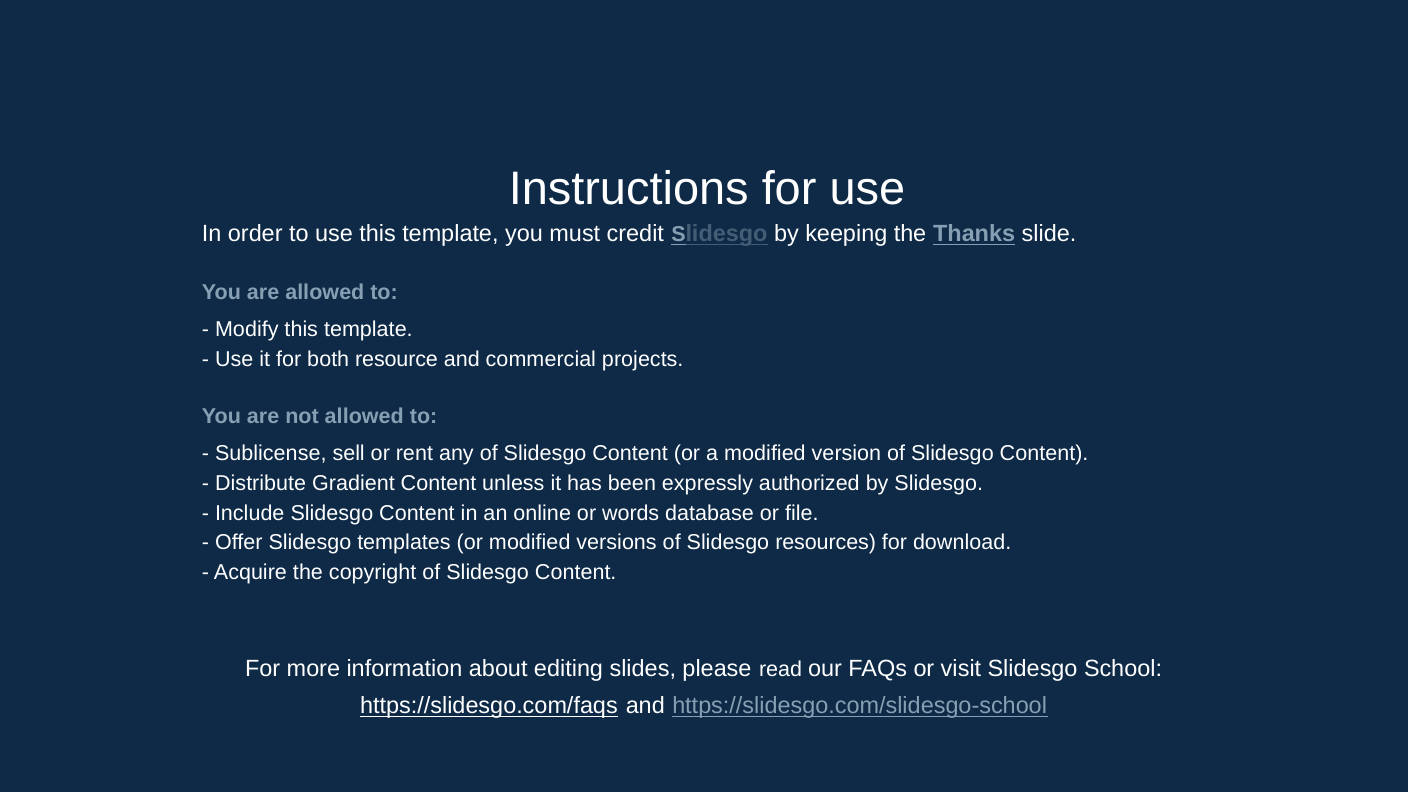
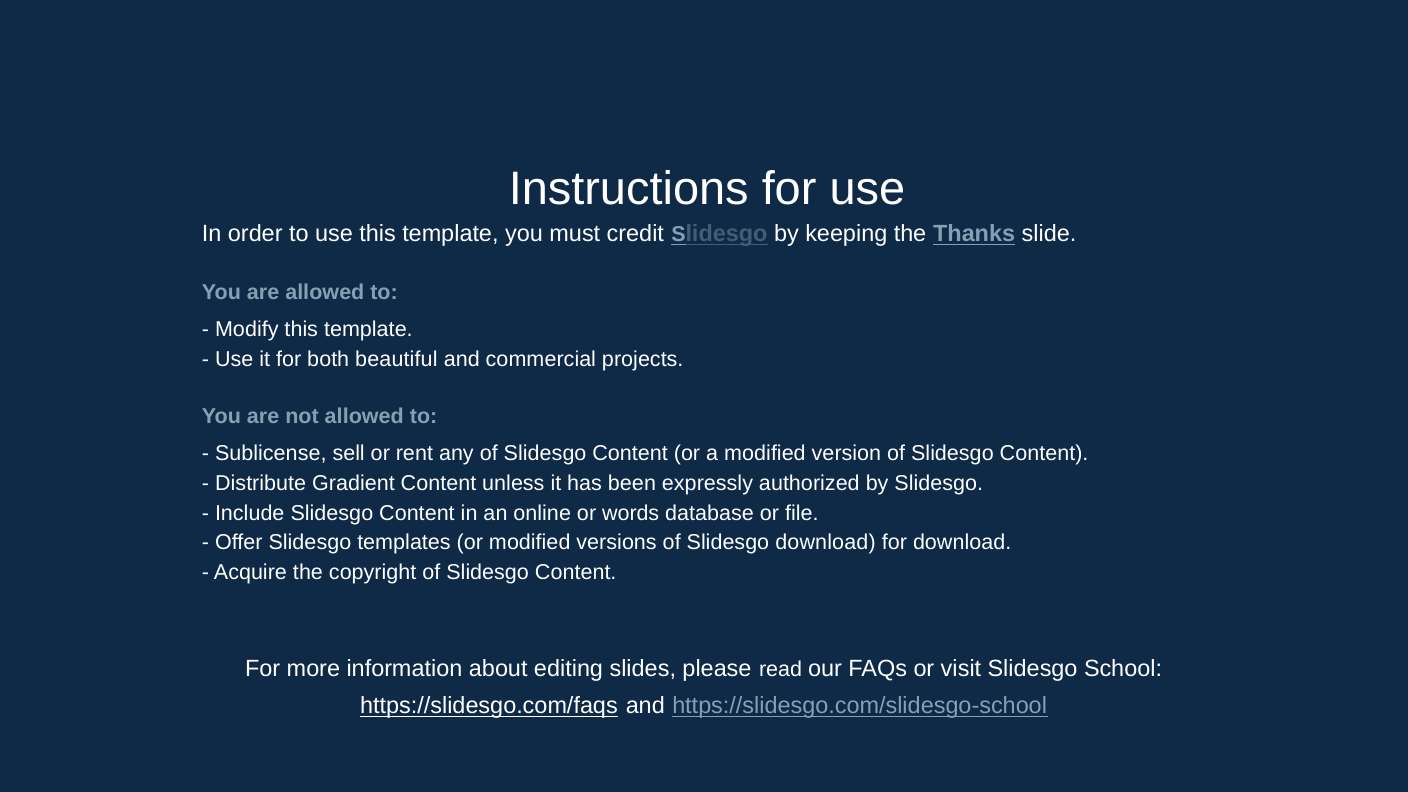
resource: resource -> beautiful
Slidesgo resources: resources -> download
